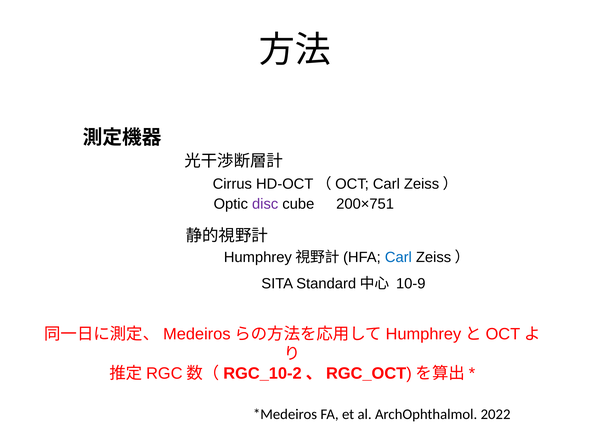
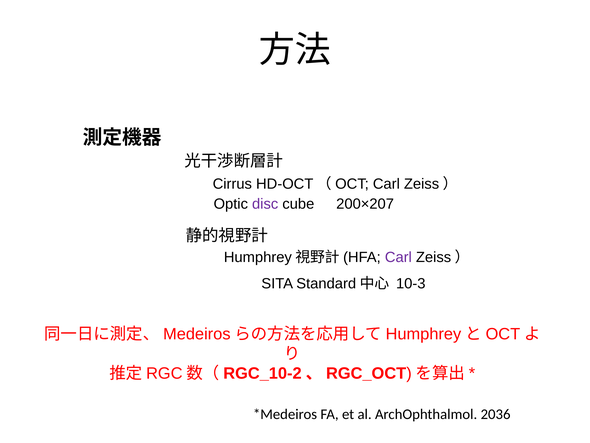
200×751: 200×751 -> 200×207
Carl at (398, 257) colour: blue -> purple
10-9: 10-9 -> 10-3
2022: 2022 -> 2036
